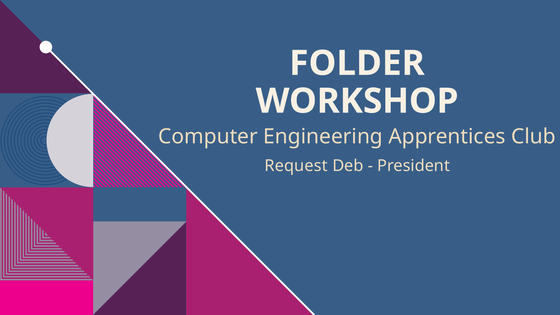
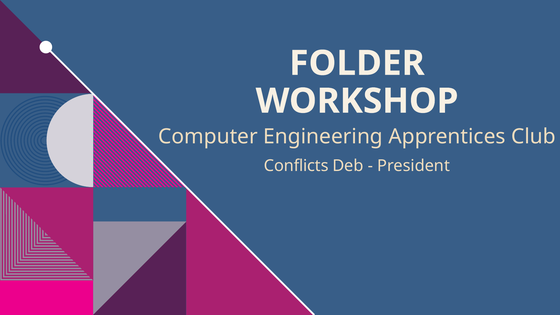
Request: Request -> Conflicts
